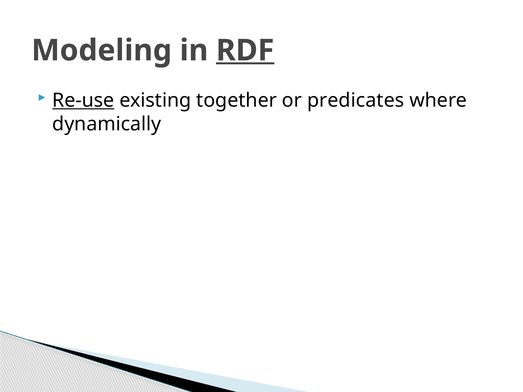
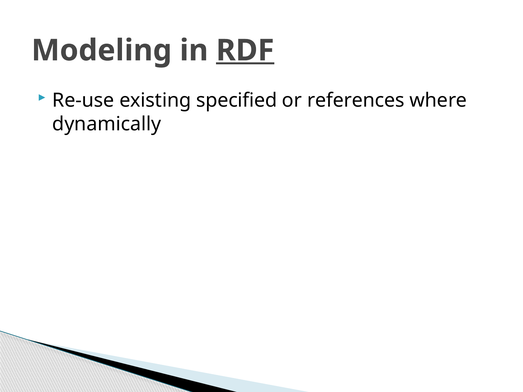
Re-use underline: present -> none
together: together -> specified
predicates: predicates -> references
